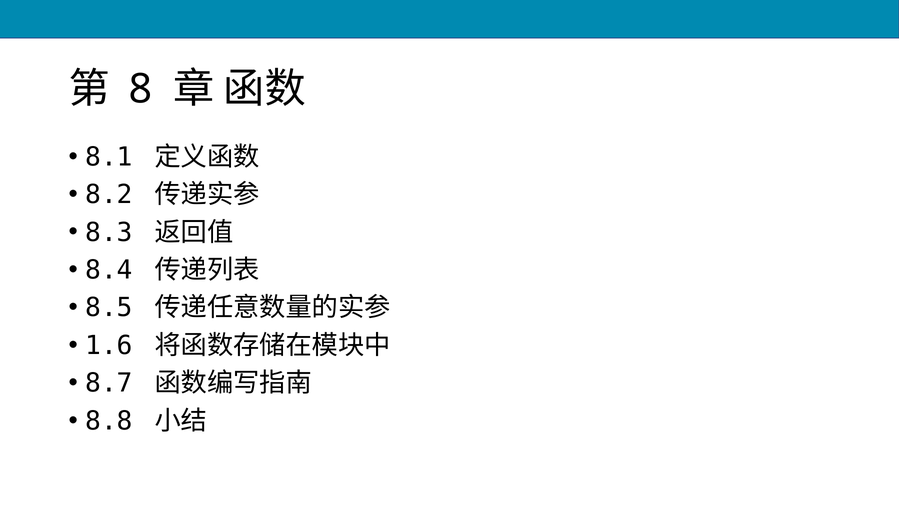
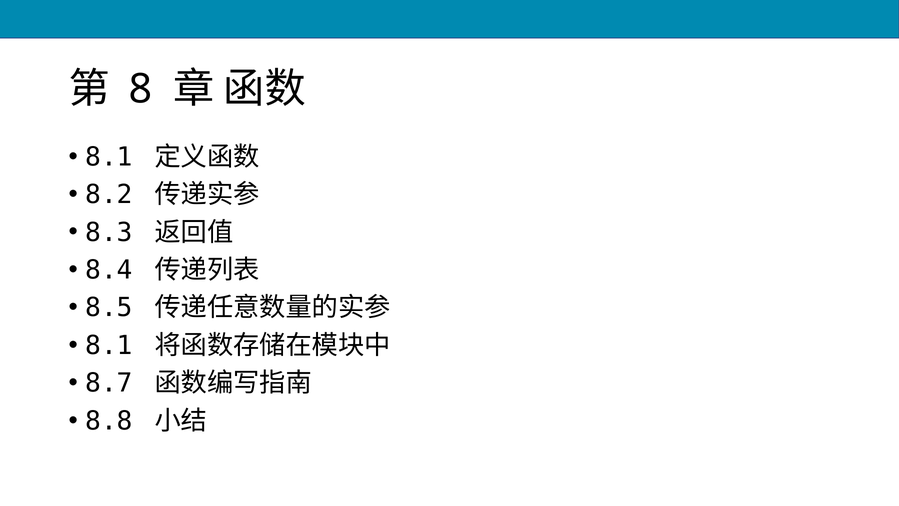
1.6 at (109, 345): 1.6 -> 8.1
